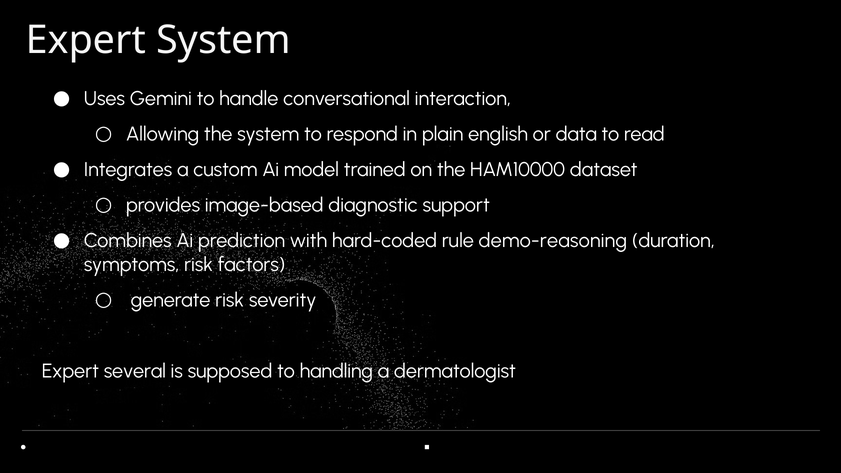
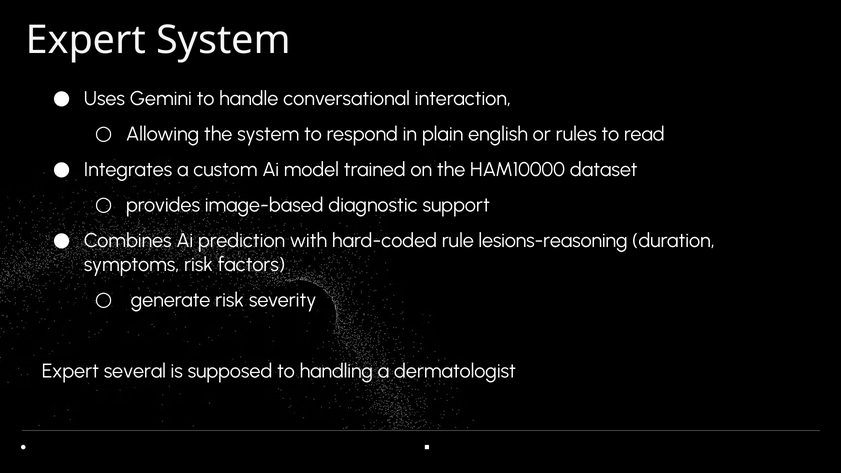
data: data -> rules
demo-reasoning: demo-reasoning -> lesions-reasoning
